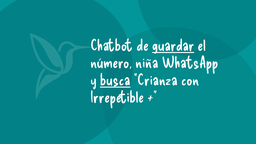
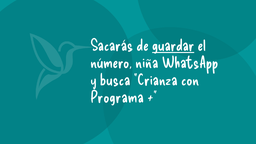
Chatbot: Chatbot -> Sacarás
busca underline: present -> none
Irrepetible: Irrepetible -> Programa
